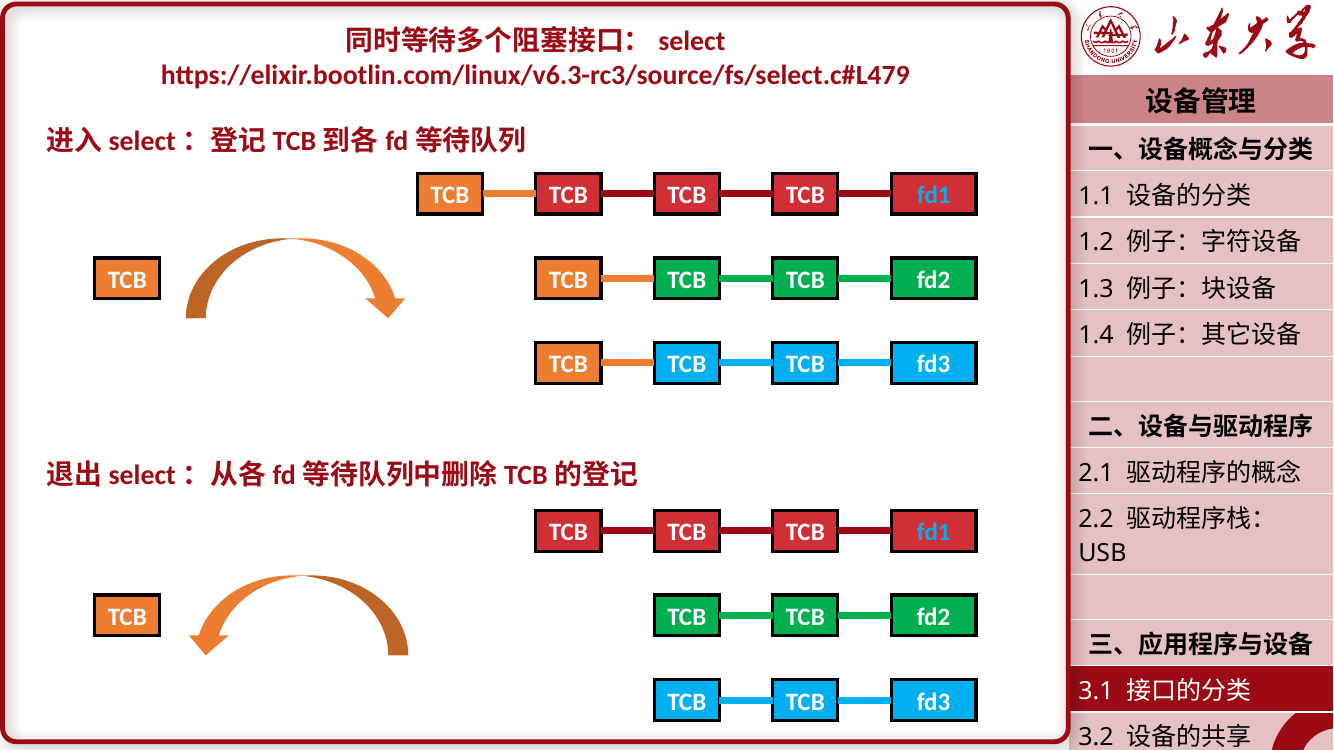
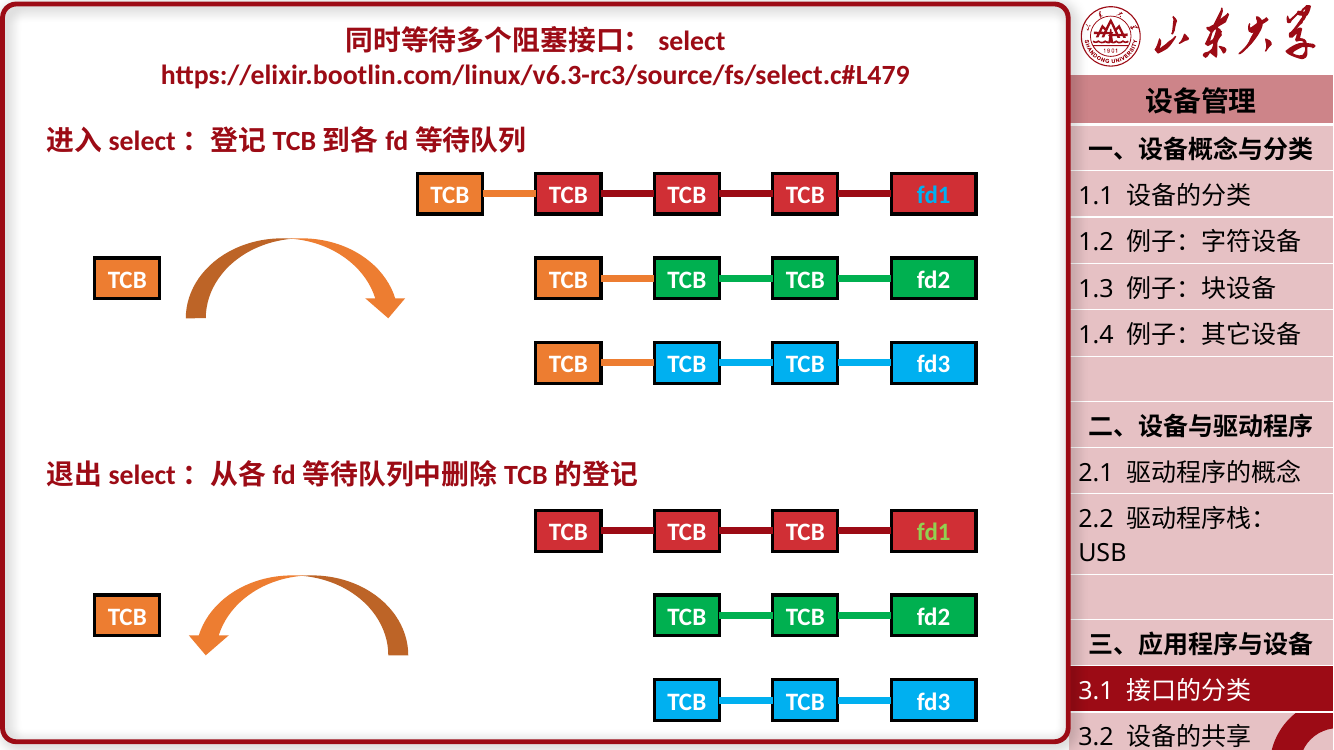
fd1 at (934, 533) colour: light blue -> light green
